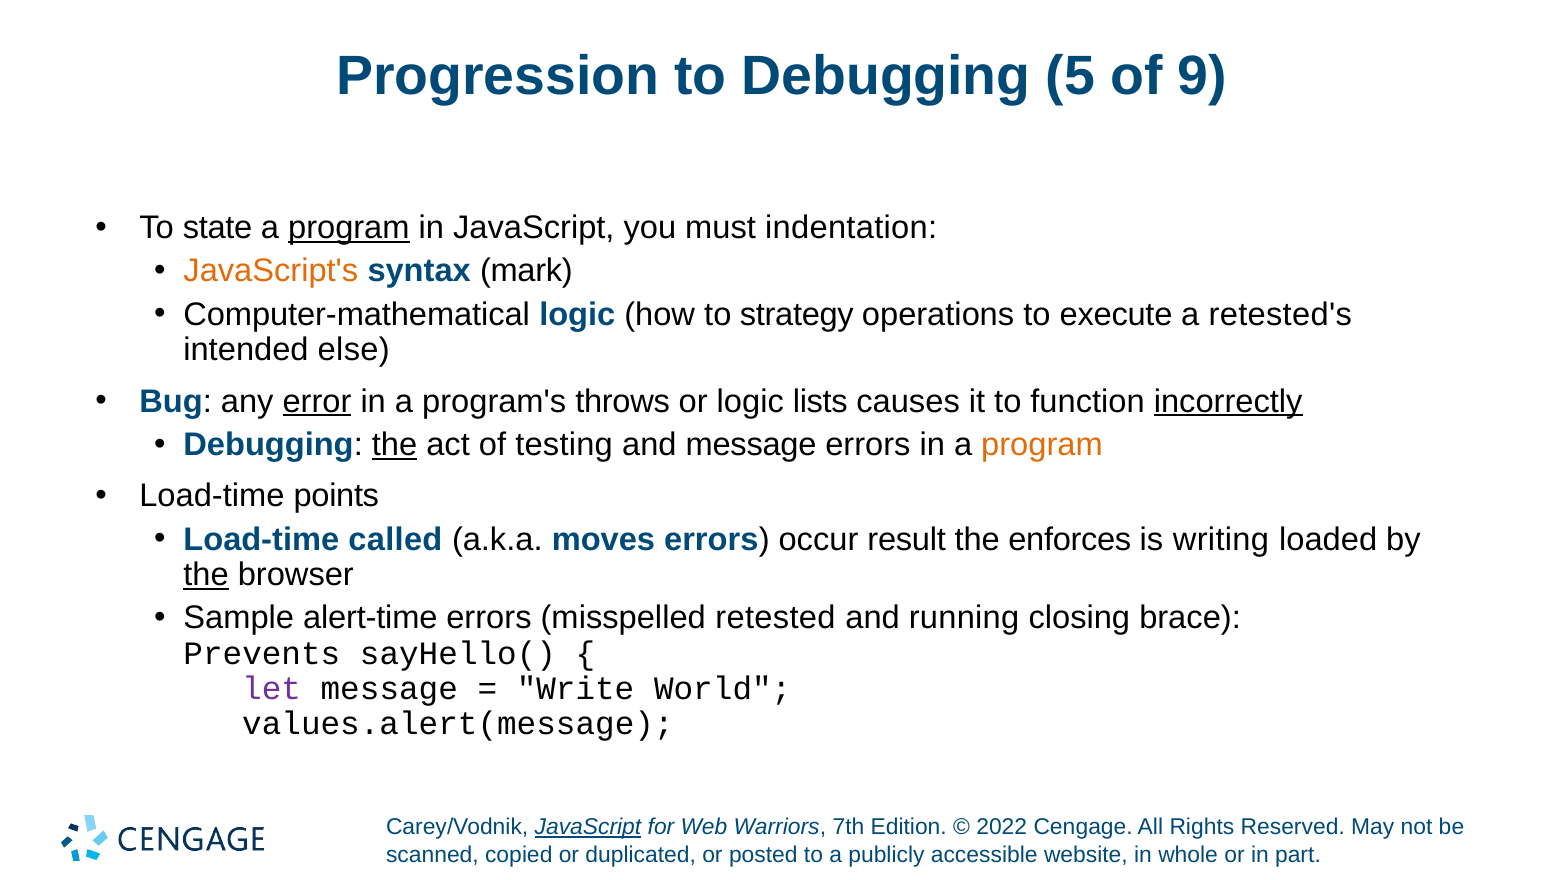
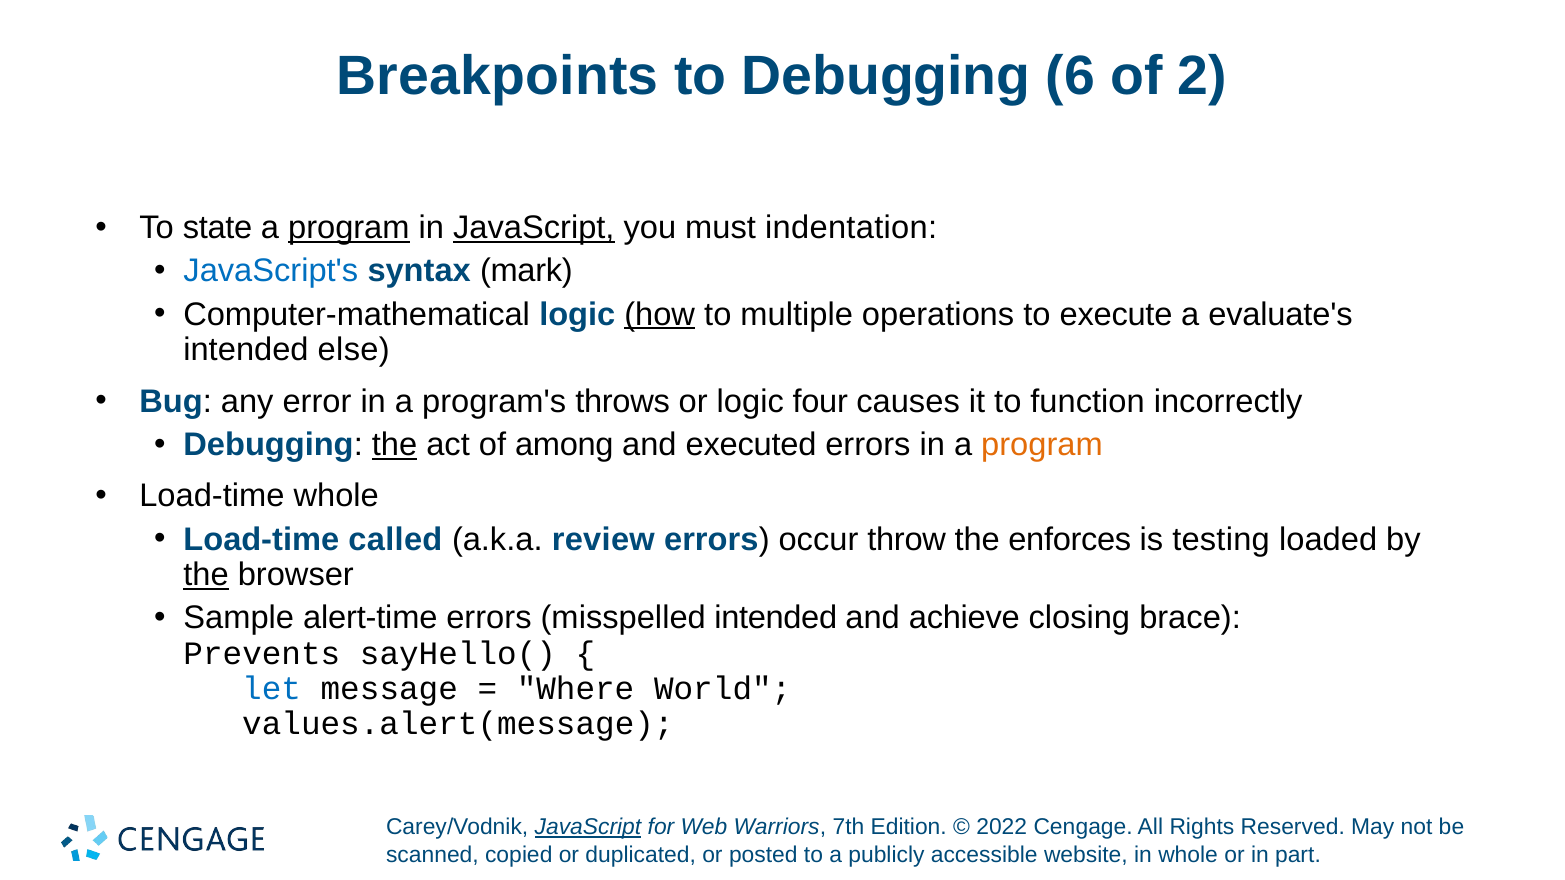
Progression: Progression -> Breakpoints
5: 5 -> 6
9: 9 -> 2
JavaScript at (534, 228) underline: none -> present
JavaScript's colour: orange -> blue
how underline: none -> present
strategy: strategy -> multiple
retested's: retested's -> evaluate's
error underline: present -> none
lists: lists -> four
incorrectly underline: present -> none
testing: testing -> among
and message: message -> executed
Load-time points: points -> whole
moves: moves -> review
result: result -> throw
writing: writing -> testing
misspelled retested: retested -> intended
running: running -> achieve
let colour: purple -> blue
Write: Write -> Where
